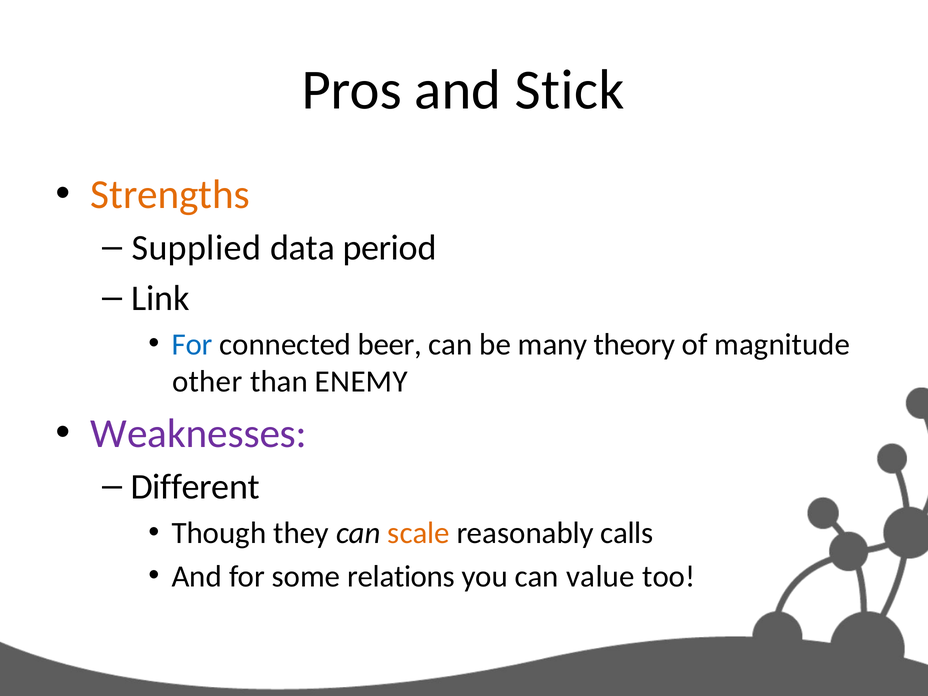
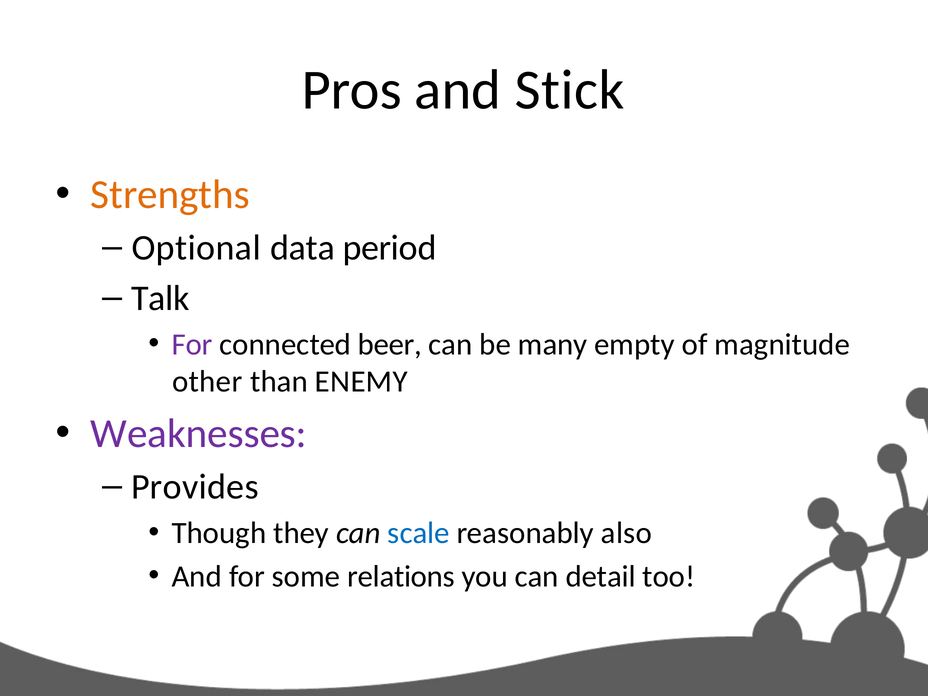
Supplied: Supplied -> Optional
Link: Link -> Talk
For at (192, 344) colour: blue -> purple
theory: theory -> empty
Different: Different -> Provides
scale colour: orange -> blue
calls: calls -> also
value: value -> detail
